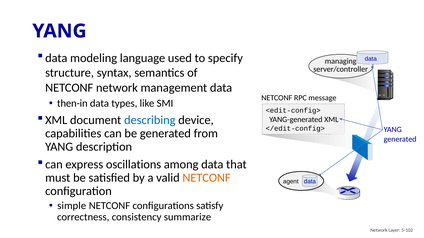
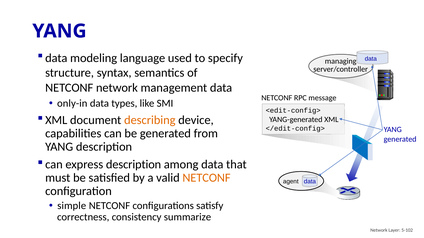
then-in: then-in -> only-in
describing colour: blue -> orange
express oscillations: oscillations -> description
